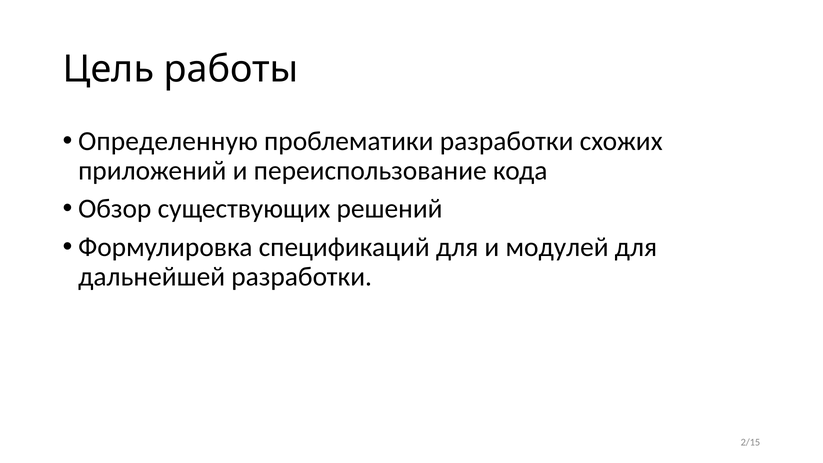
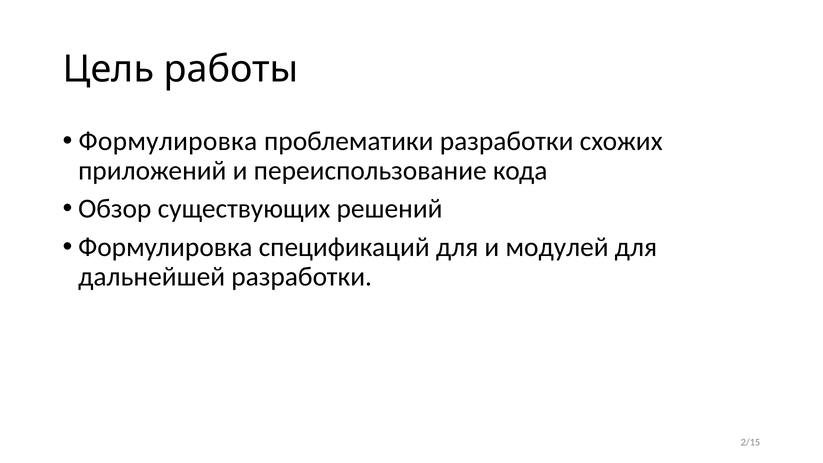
Определенную at (168, 141): Определенную -> Формулировка
